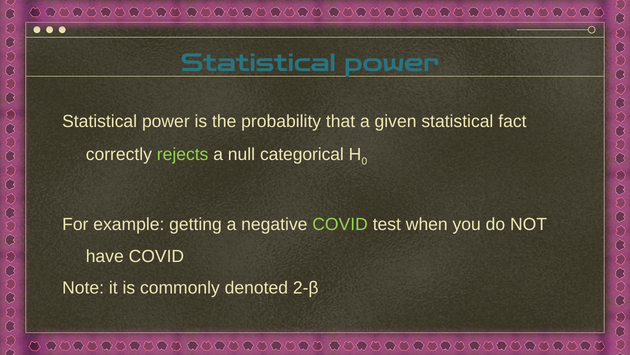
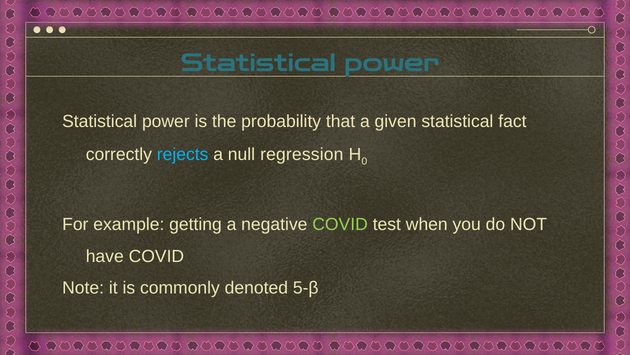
rejects colour: light green -> light blue
categorical: categorical -> regression
2-β: 2-β -> 5-β
